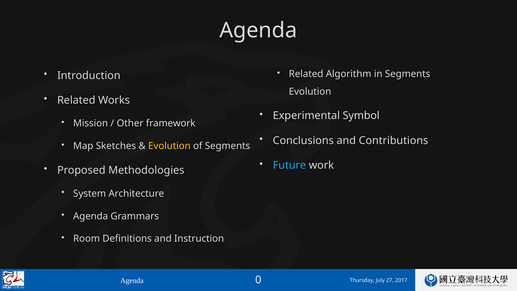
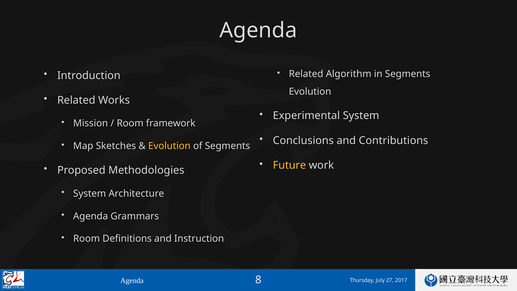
Experimental Symbol: Symbol -> System
Other at (130, 123): Other -> Room
Future colour: light blue -> yellow
0: 0 -> 8
